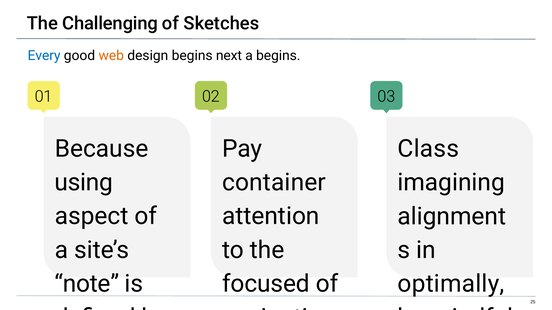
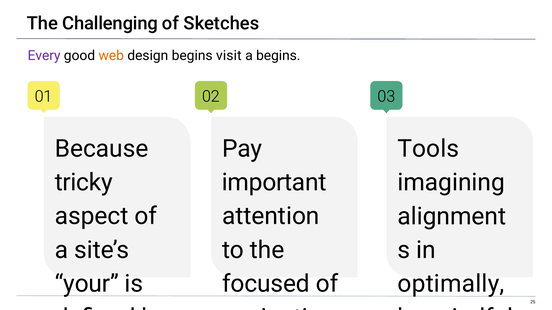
Every colour: blue -> purple
next: next -> visit
Class: Class -> Tools
using: using -> tricky
container: container -> important
note: note -> your
